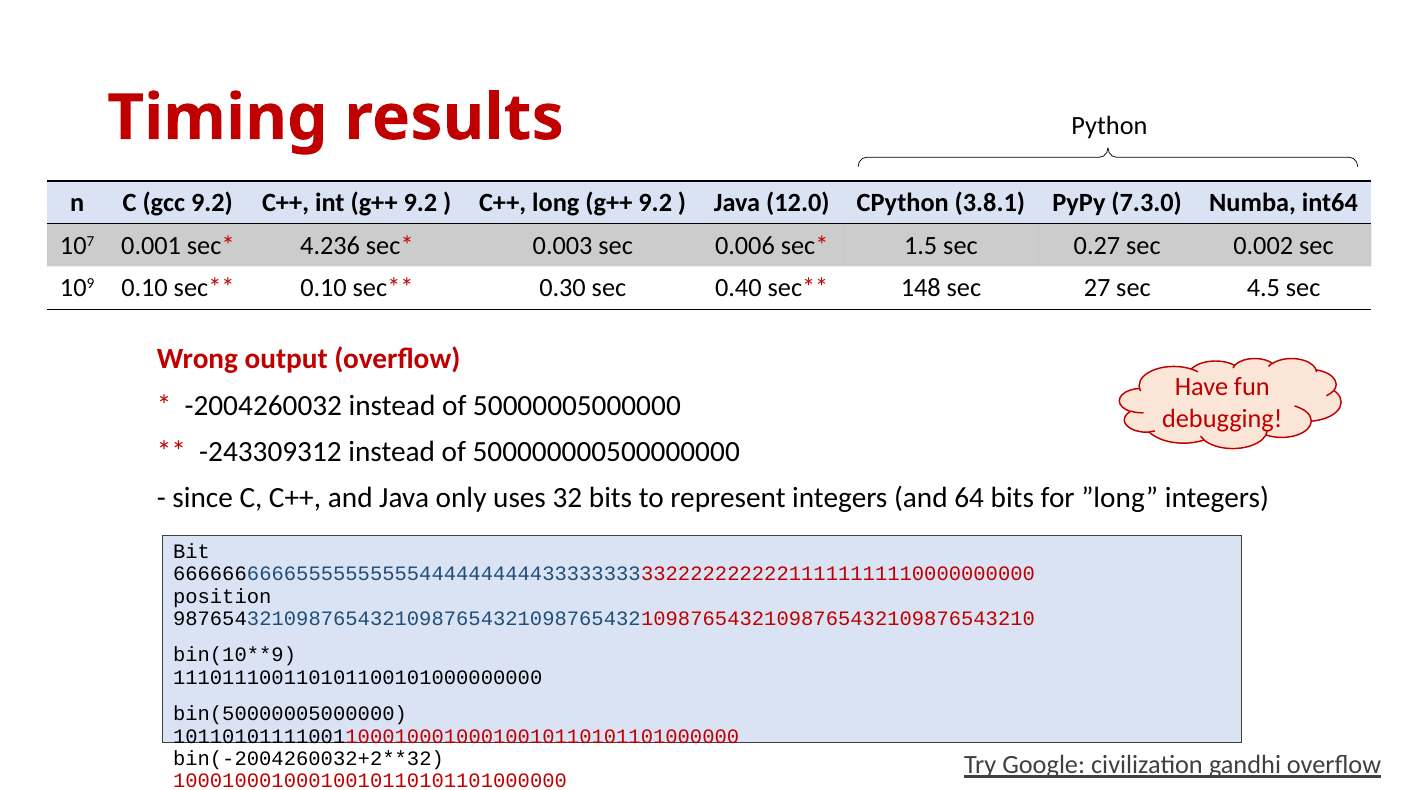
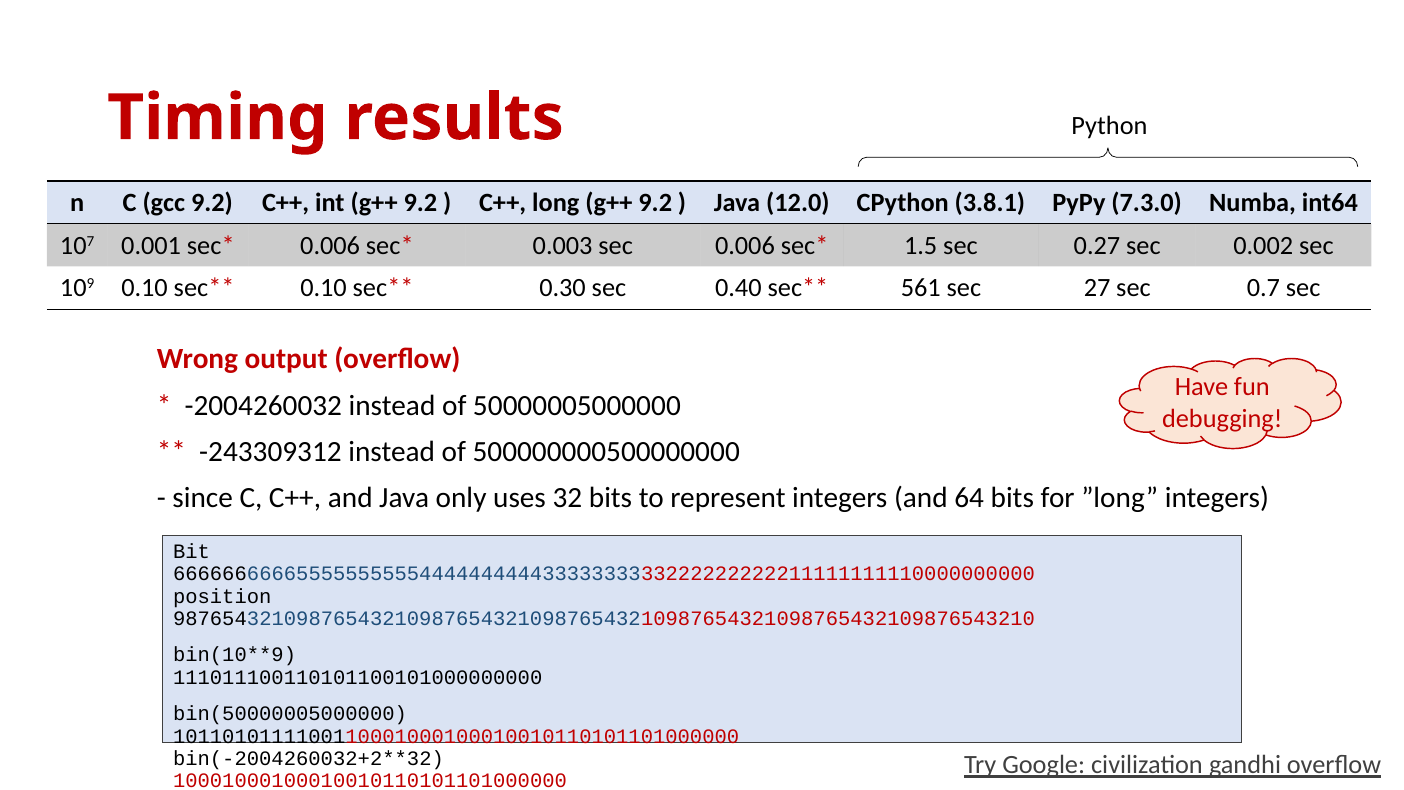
4.236 at (330, 245): 4.236 -> 0.006
148: 148 -> 561
4.5: 4.5 -> 0.7
